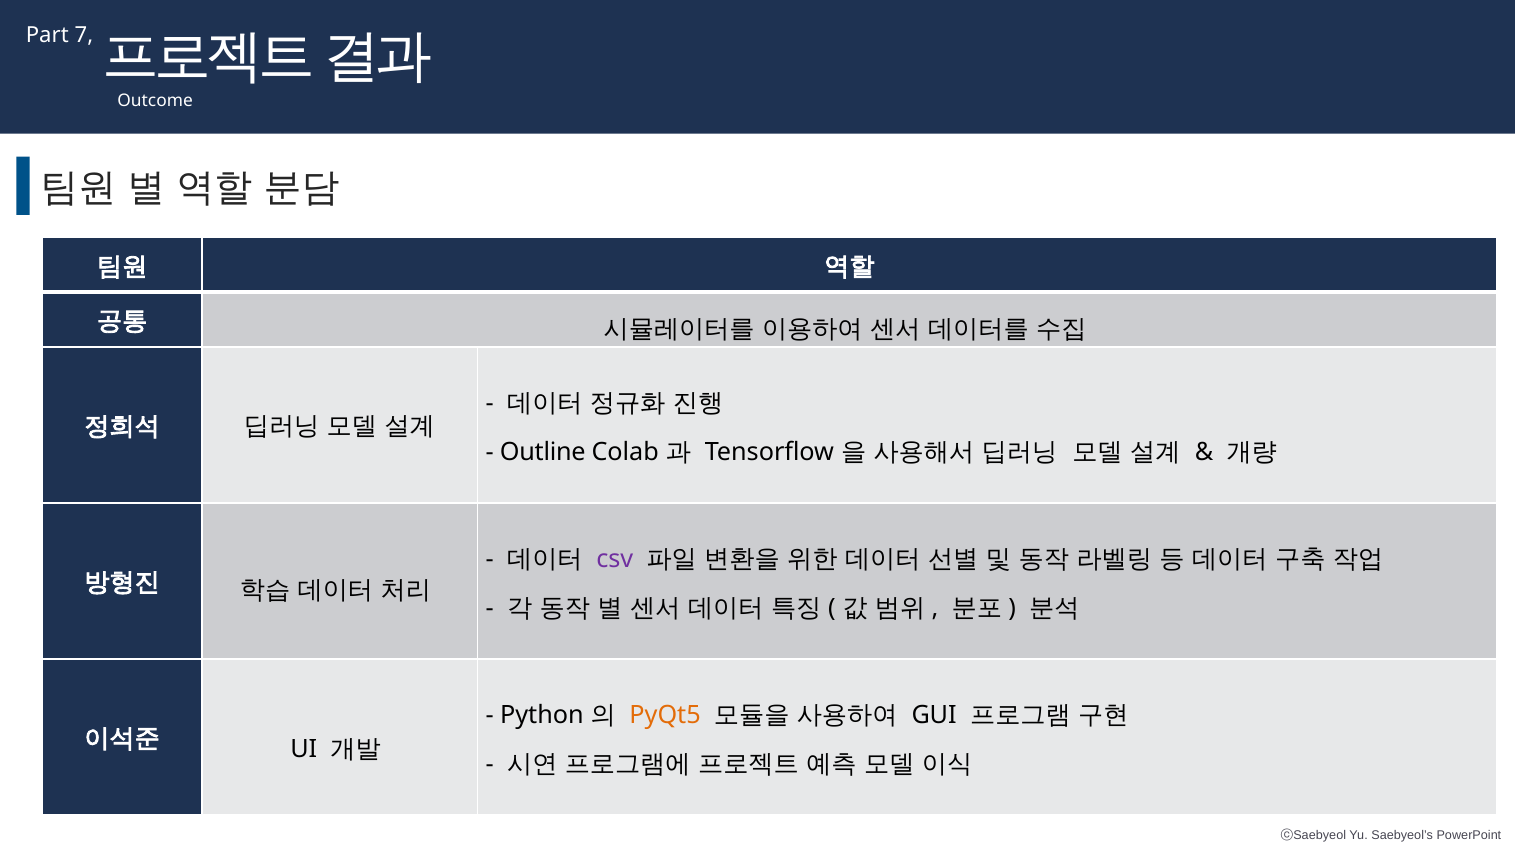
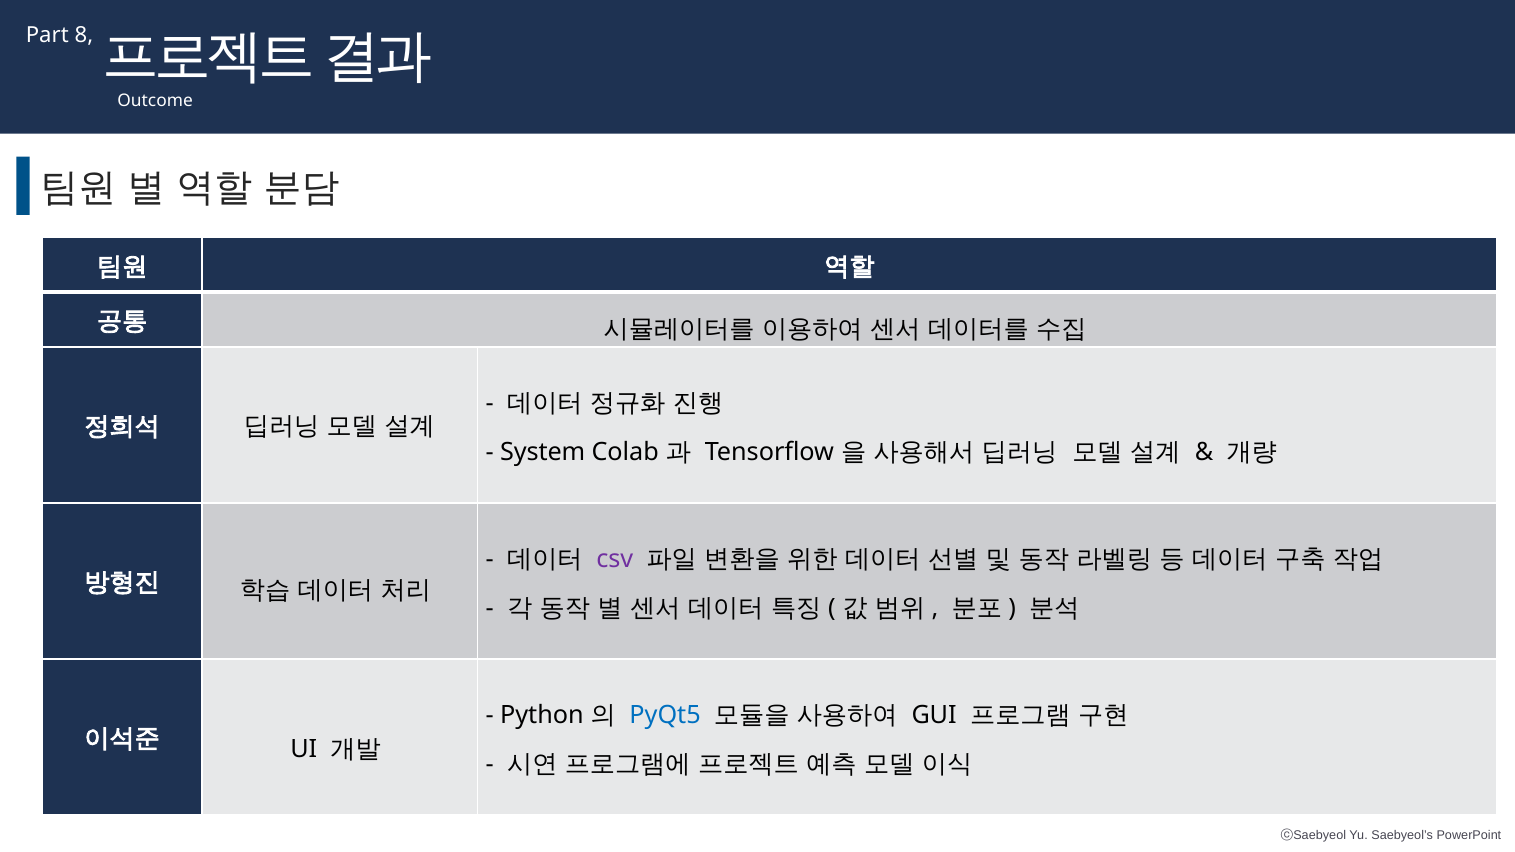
7: 7 -> 8
Outline: Outline -> System
PyQt5 colour: orange -> blue
